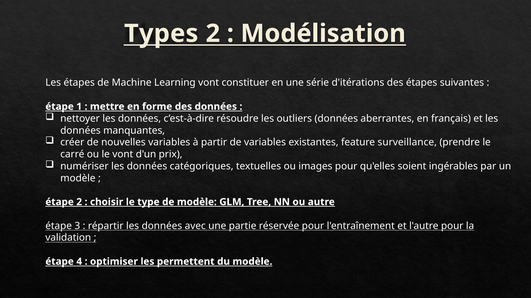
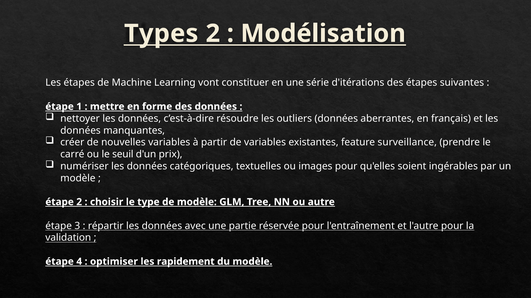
le vont: vont -> seuil
permettent: permettent -> rapidement
